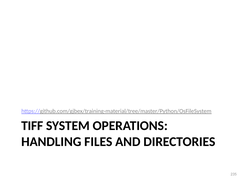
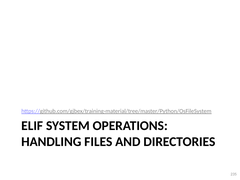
TIFF: TIFF -> ELIF
